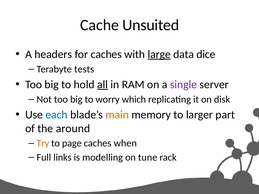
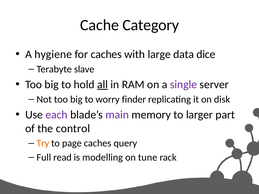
Unsuited: Unsuited -> Category
headers: headers -> hygiene
large underline: present -> none
tests: tests -> slave
which: which -> finder
each colour: blue -> purple
main colour: orange -> purple
around: around -> control
when: when -> query
links: links -> read
